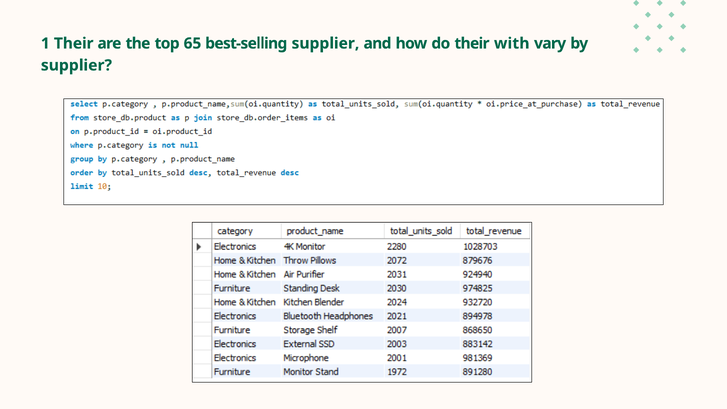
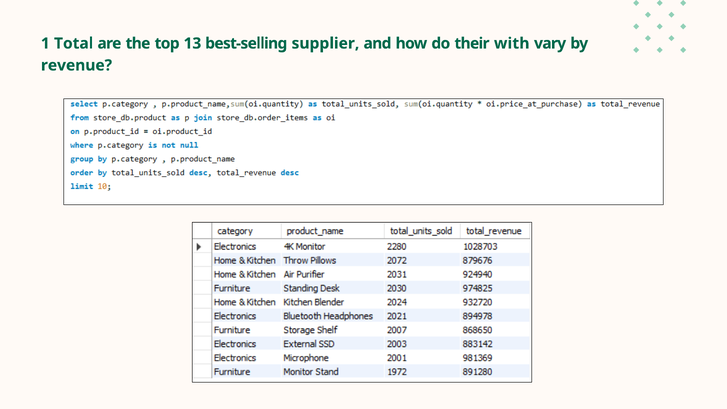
1 Their: Their -> Total
65: 65 -> 13
supplier at (76, 65): supplier -> revenue
